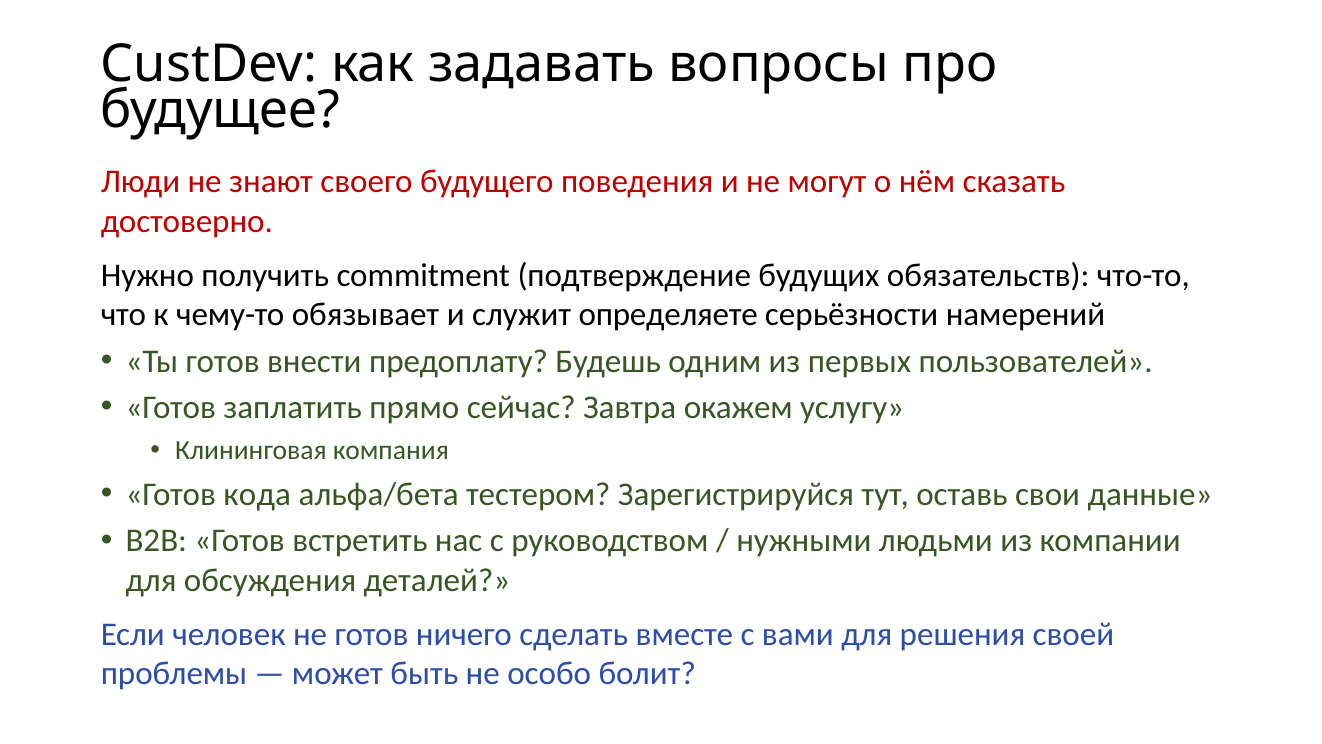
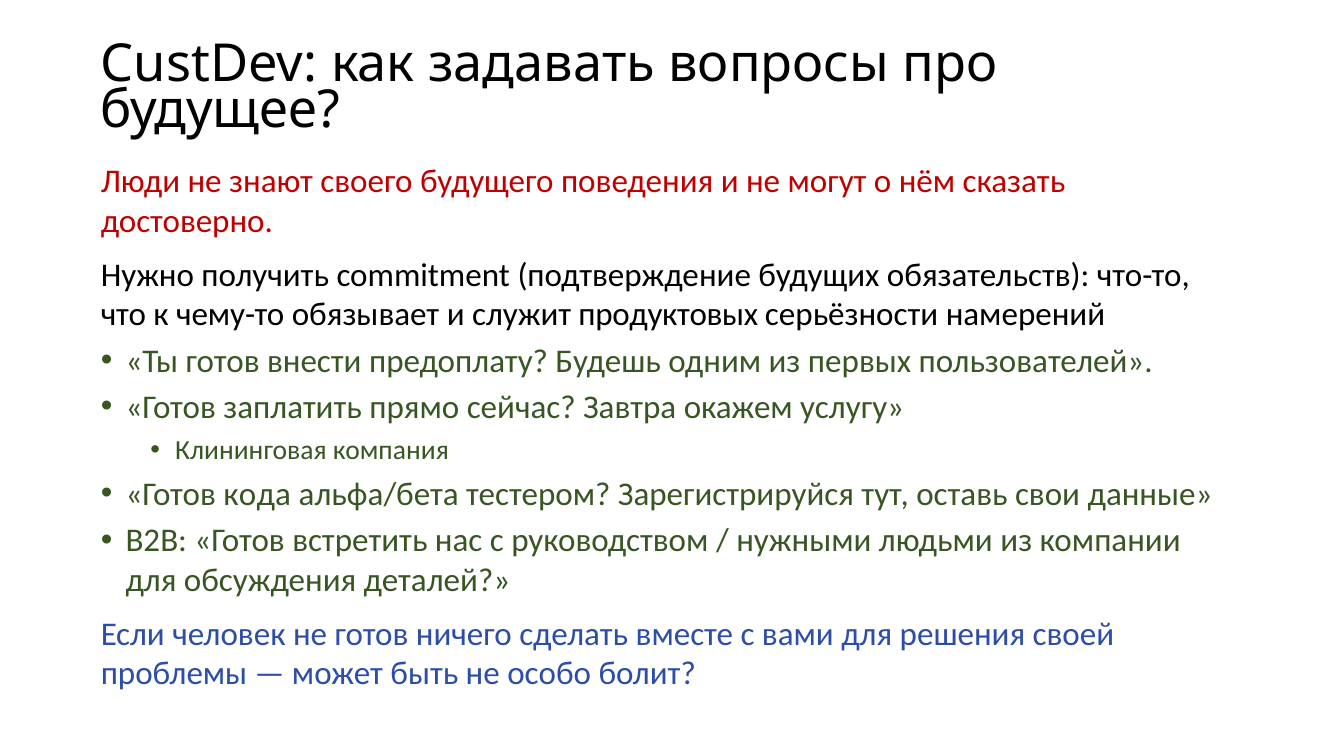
определяете: определяете -> продуктовых
